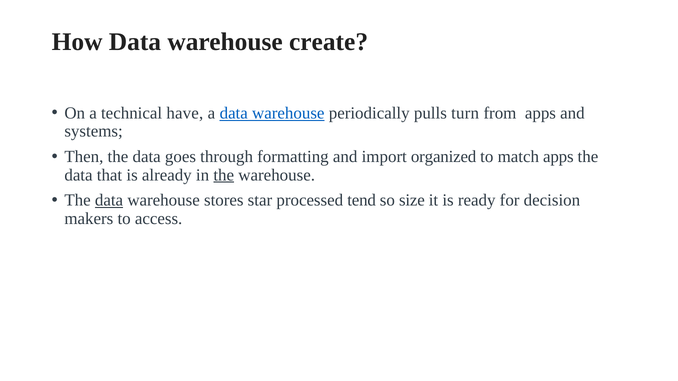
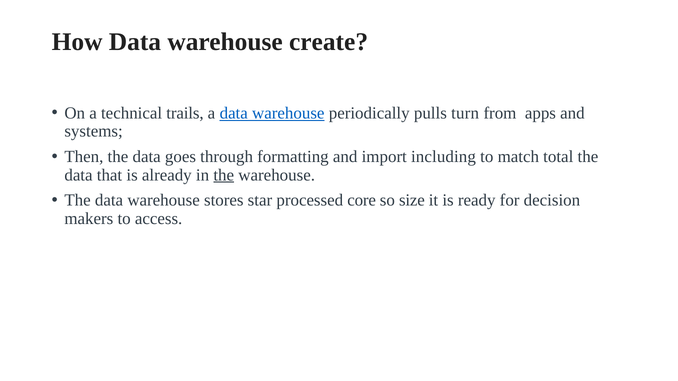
have: have -> trails
organized: organized -> including
match apps: apps -> total
data at (109, 200) underline: present -> none
tend: tend -> core
